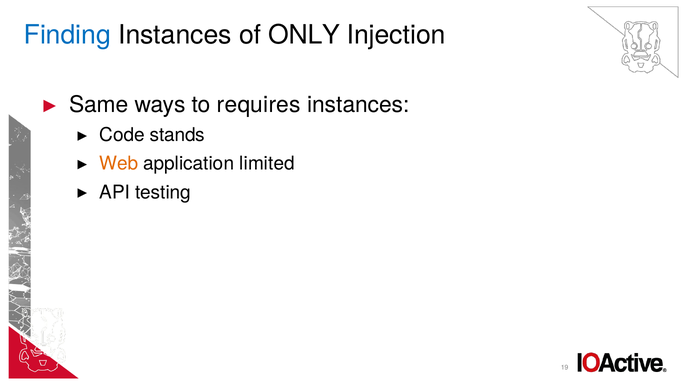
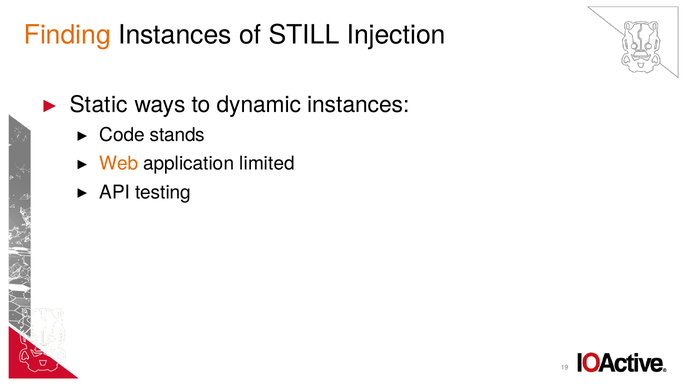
Finding colour: blue -> orange
ONLY: ONLY -> STILL
Same: Same -> Static
requires: requires -> dynamic
